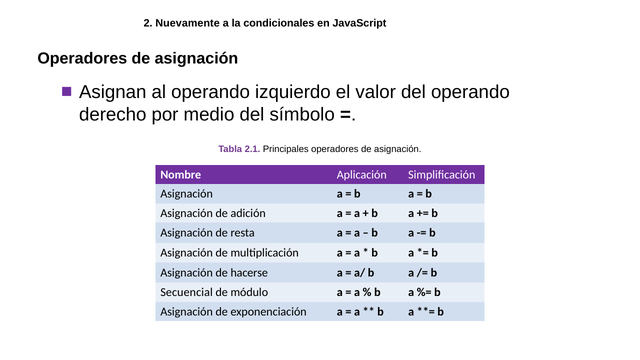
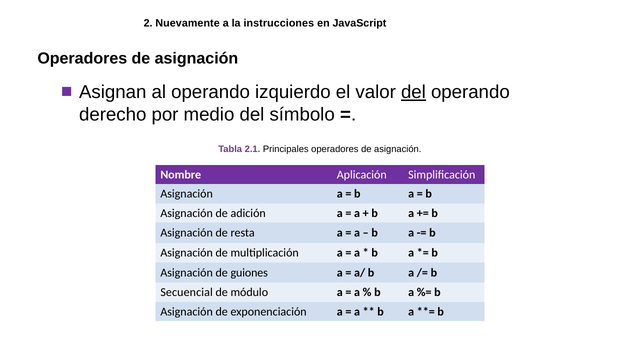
condicionales: condicionales -> instrucciones
del at (413, 92) underline: none -> present
hacerse: hacerse -> guiones
